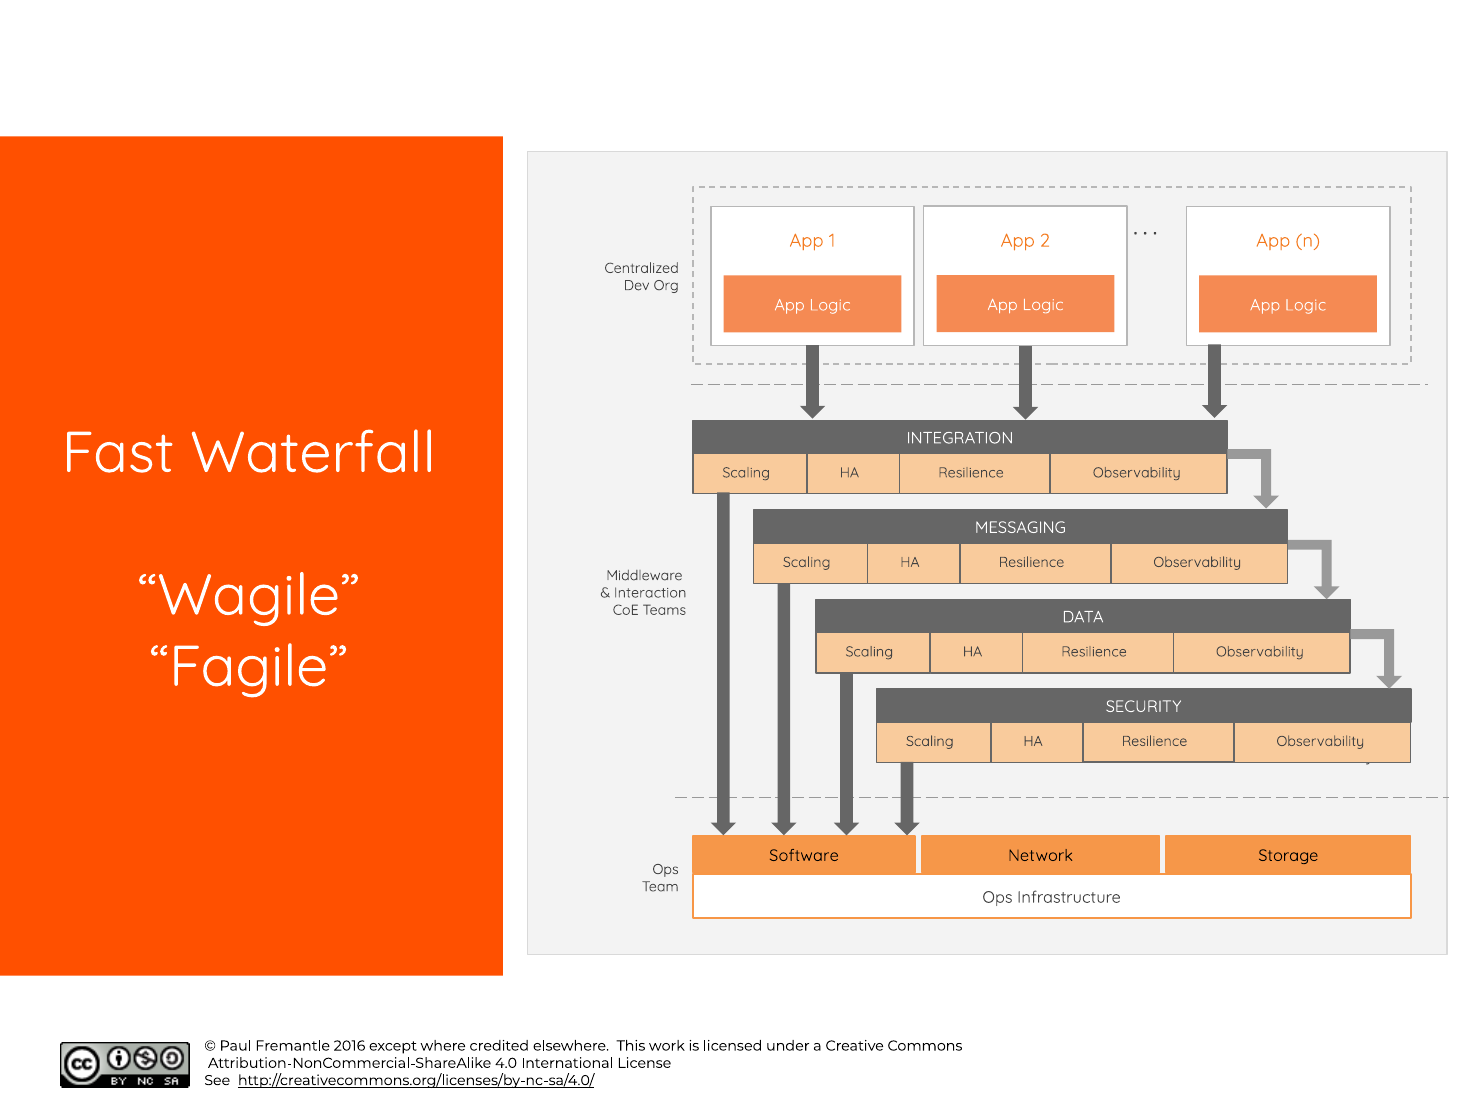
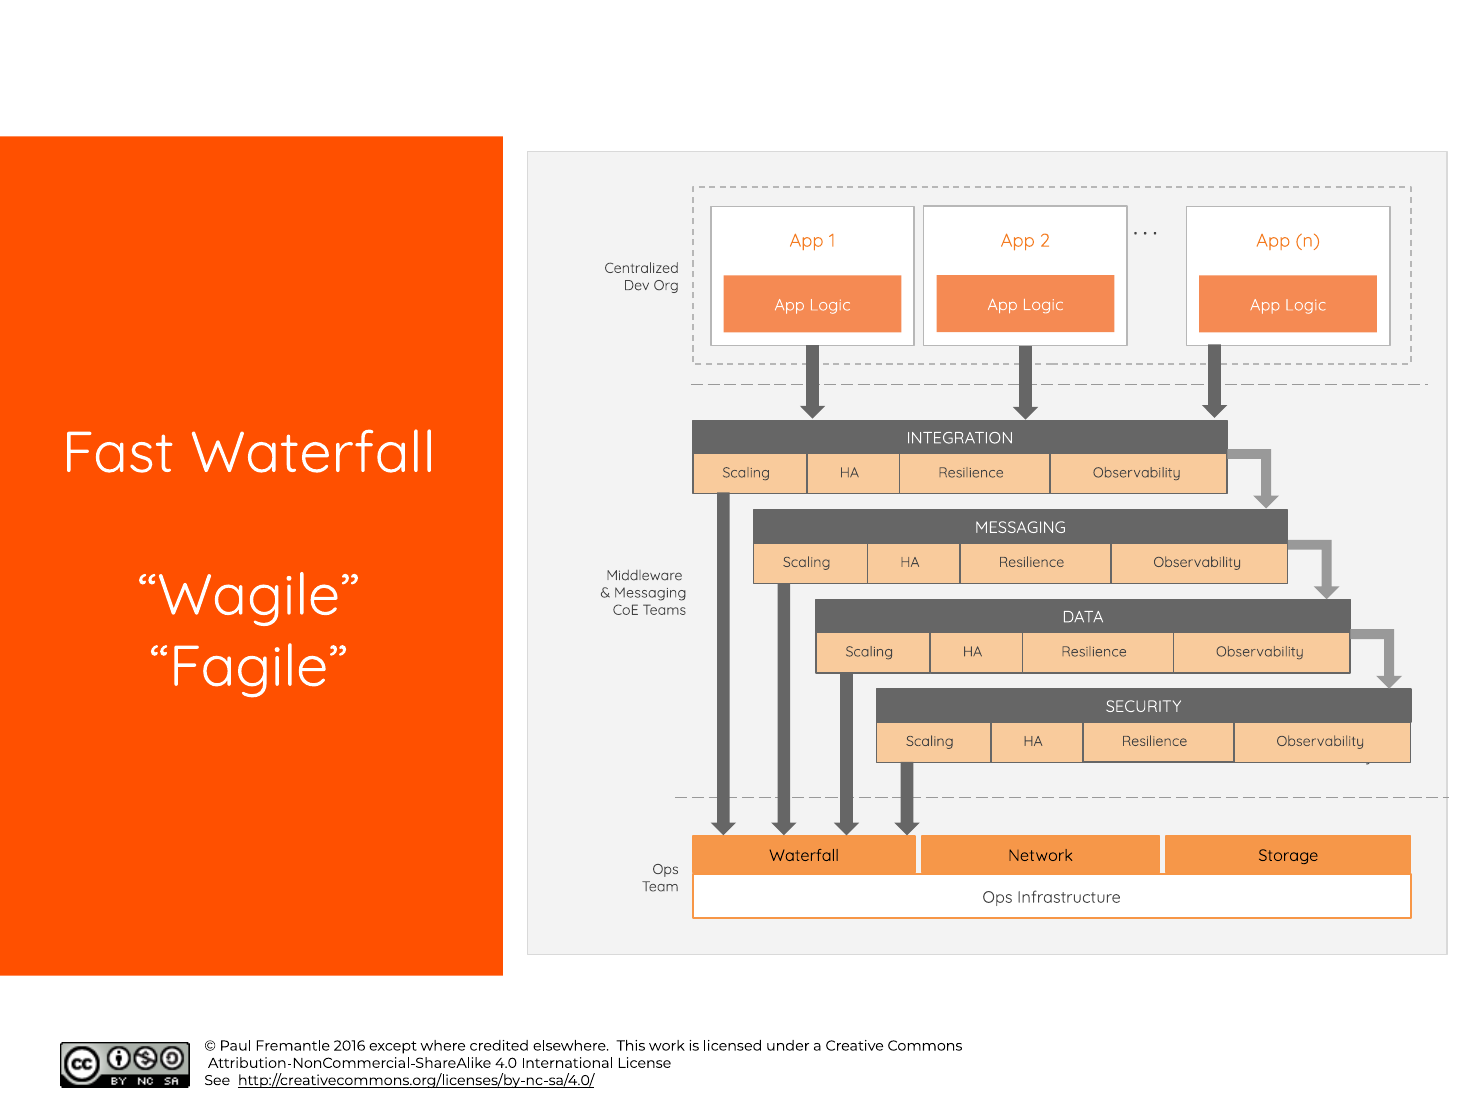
Interaction at (650, 592): Interaction -> Messaging
Software at (804, 855): Software -> Waterfall
